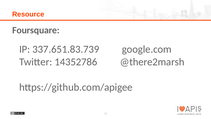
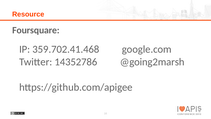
337.651.83.739: 337.651.83.739 -> 359.702.41.468
@there2marsh: @there2marsh -> @going2marsh
